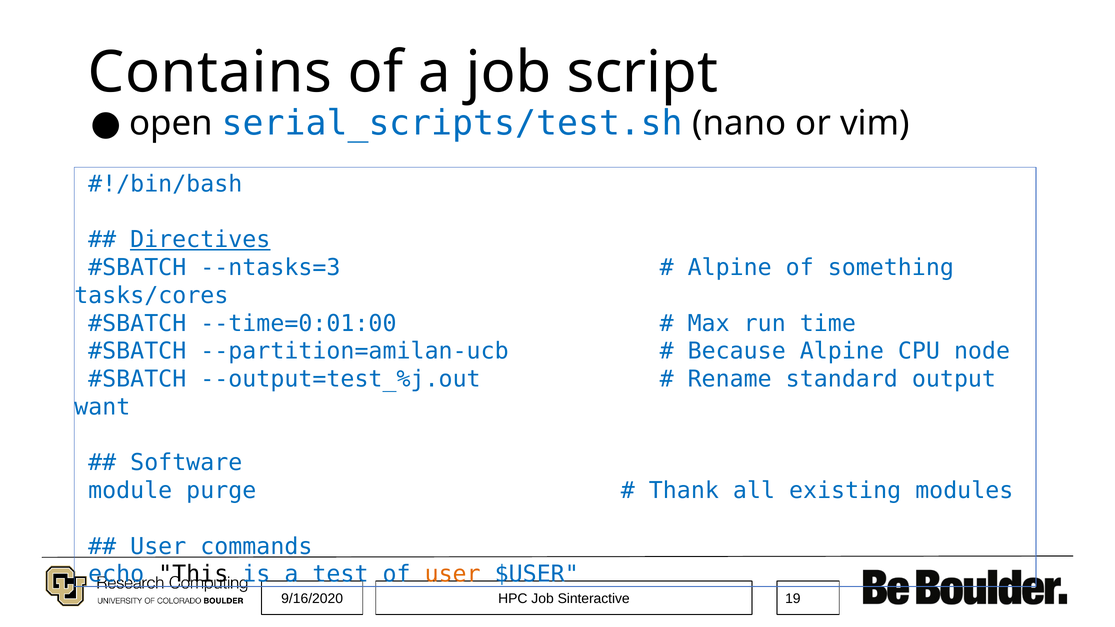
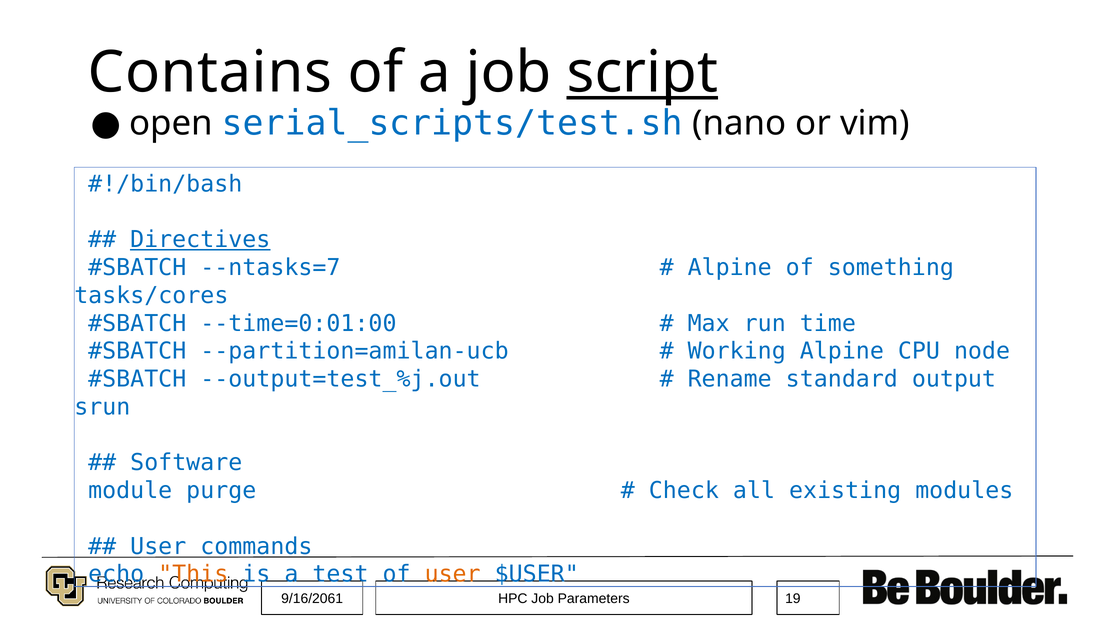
script underline: none -> present
--ntasks=3: --ntasks=3 -> --ntasks=7
Because: Because -> Working
want: want -> srun
Thank: Thank -> Check
This colour: black -> orange
9/16/2020: 9/16/2020 -> 9/16/2061
Sinteractive: Sinteractive -> Parameters
